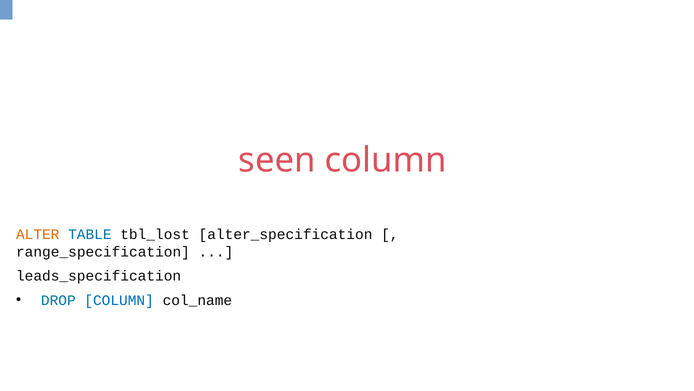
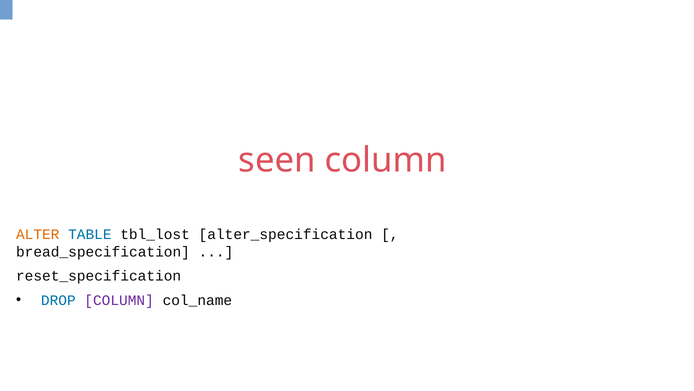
range_specification: range_specification -> bread_specification
leads_specification: leads_specification -> reset_specification
COLUMN at (119, 300) colour: blue -> purple
